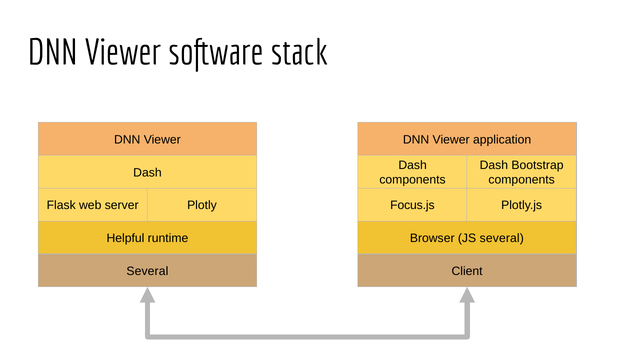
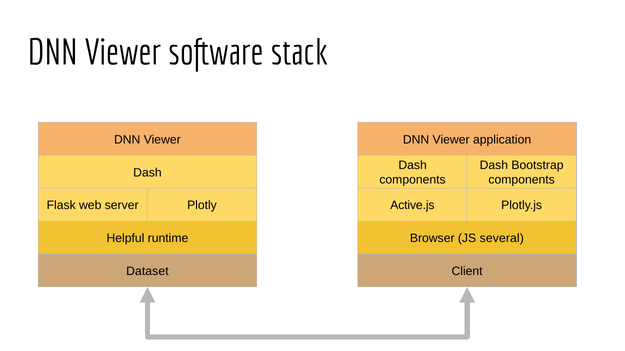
Focus.js: Focus.js -> Active.js
Several at (147, 272): Several -> Dataset
